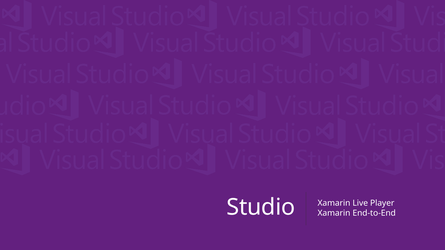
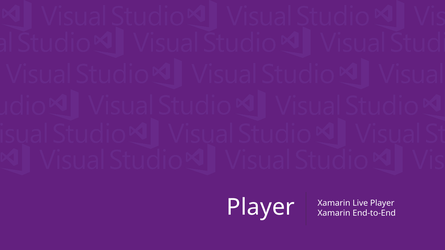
Studio at (261, 208): Studio -> Player
